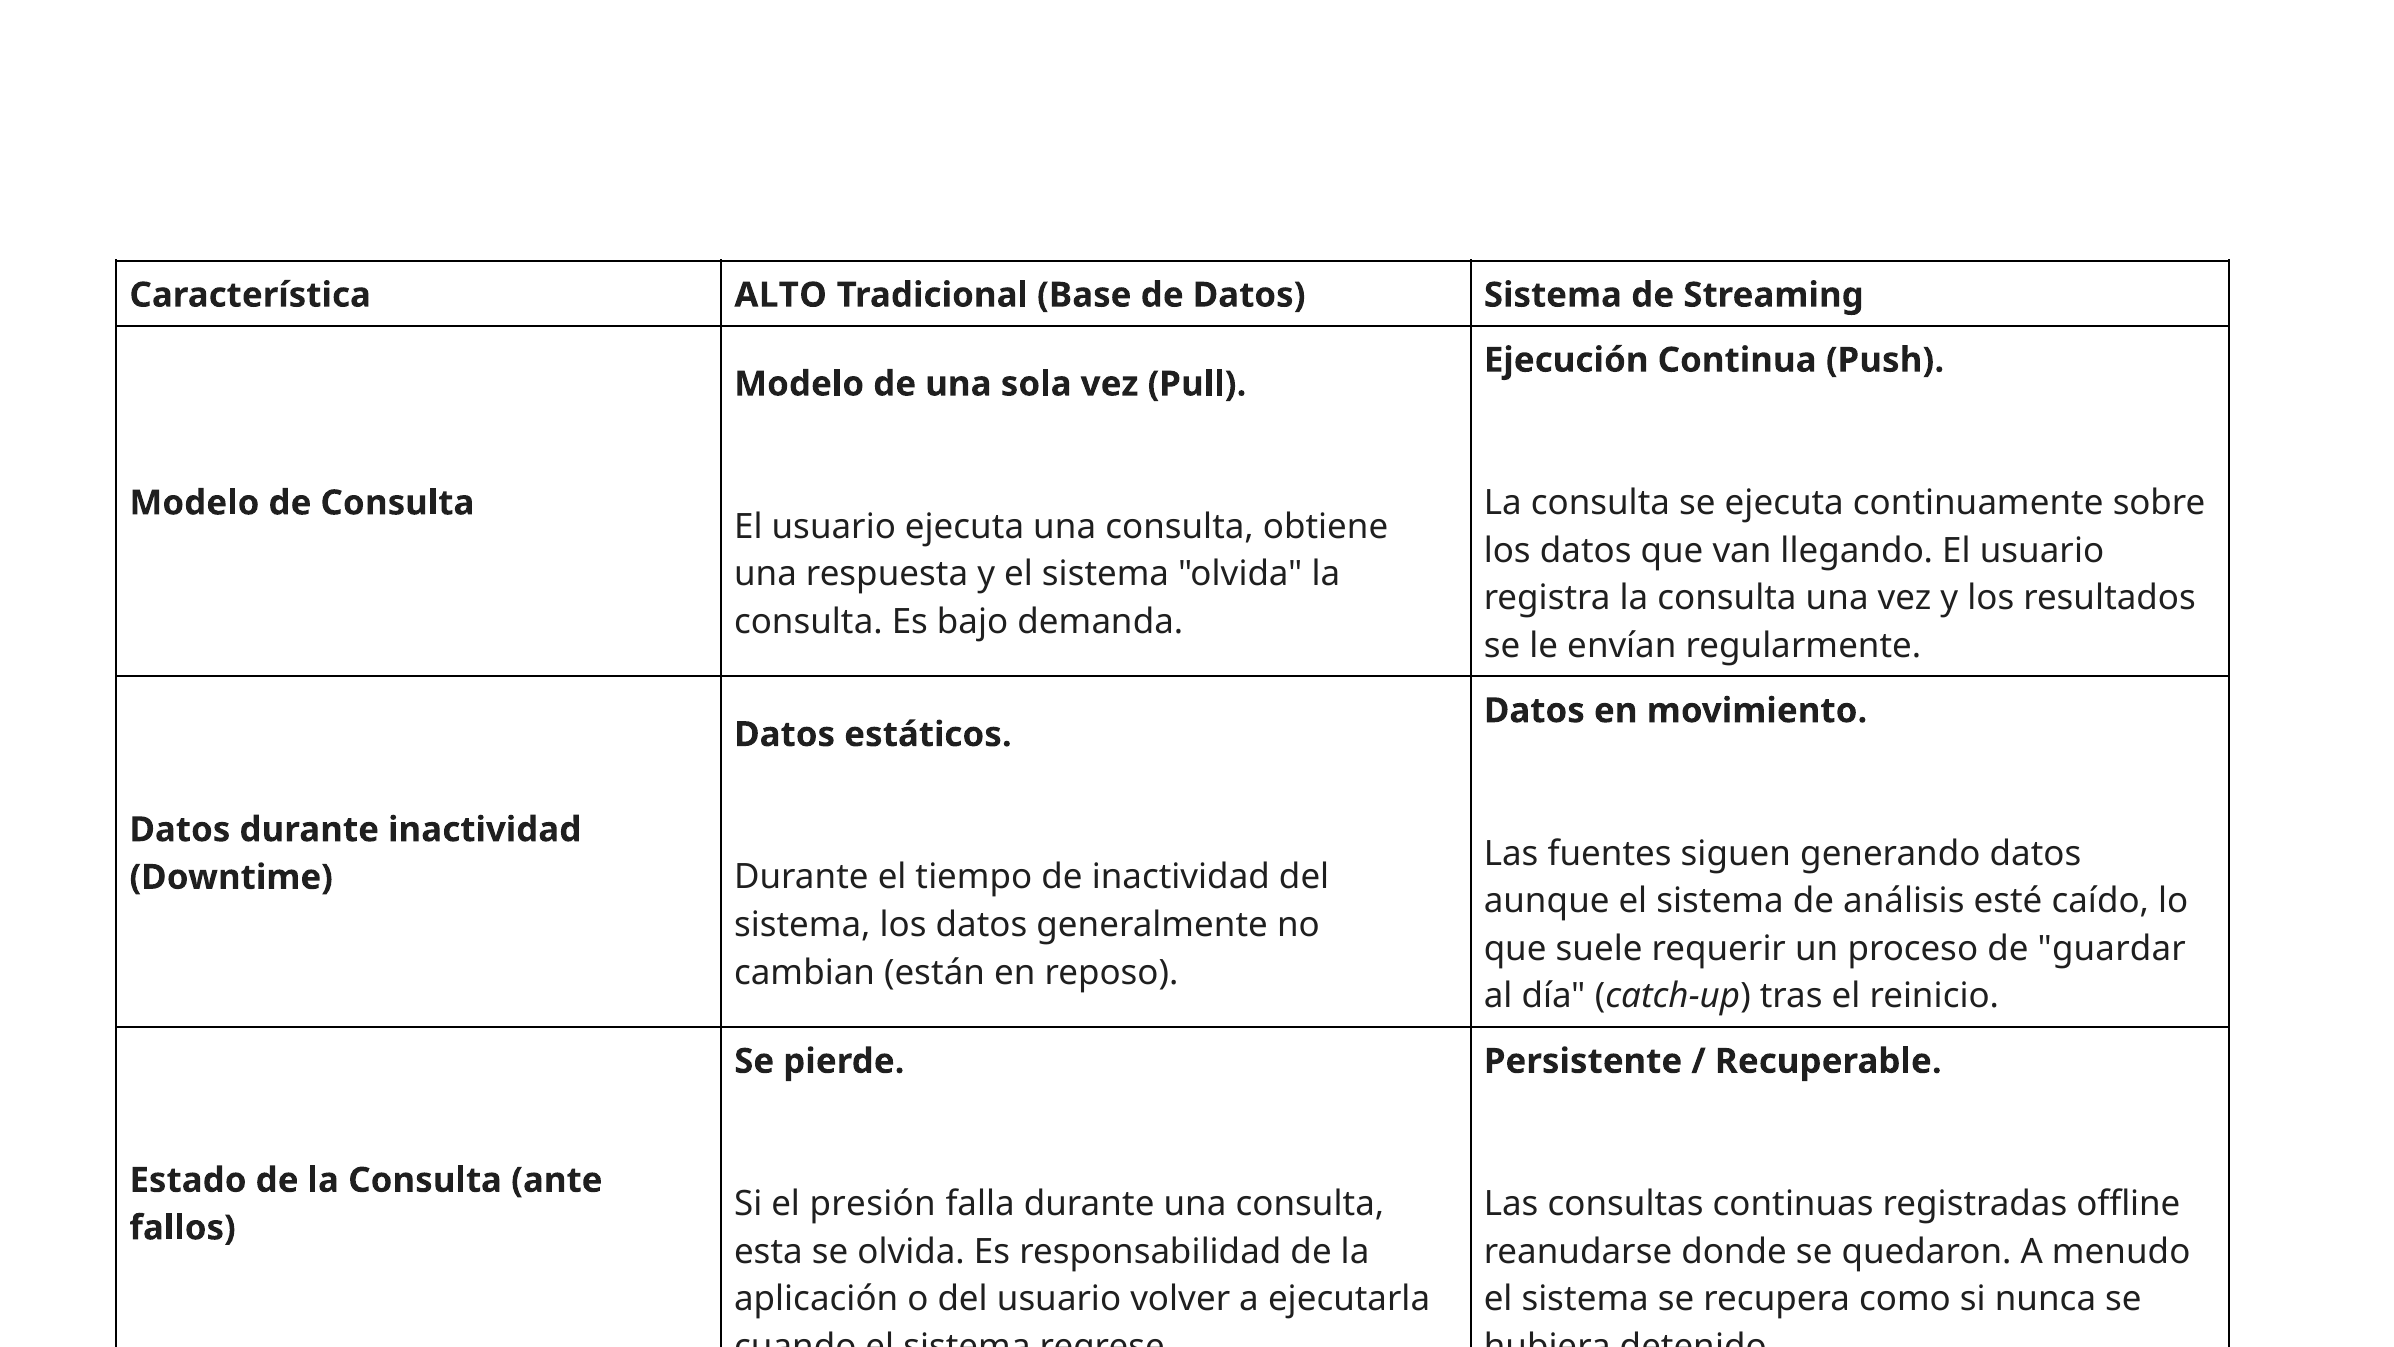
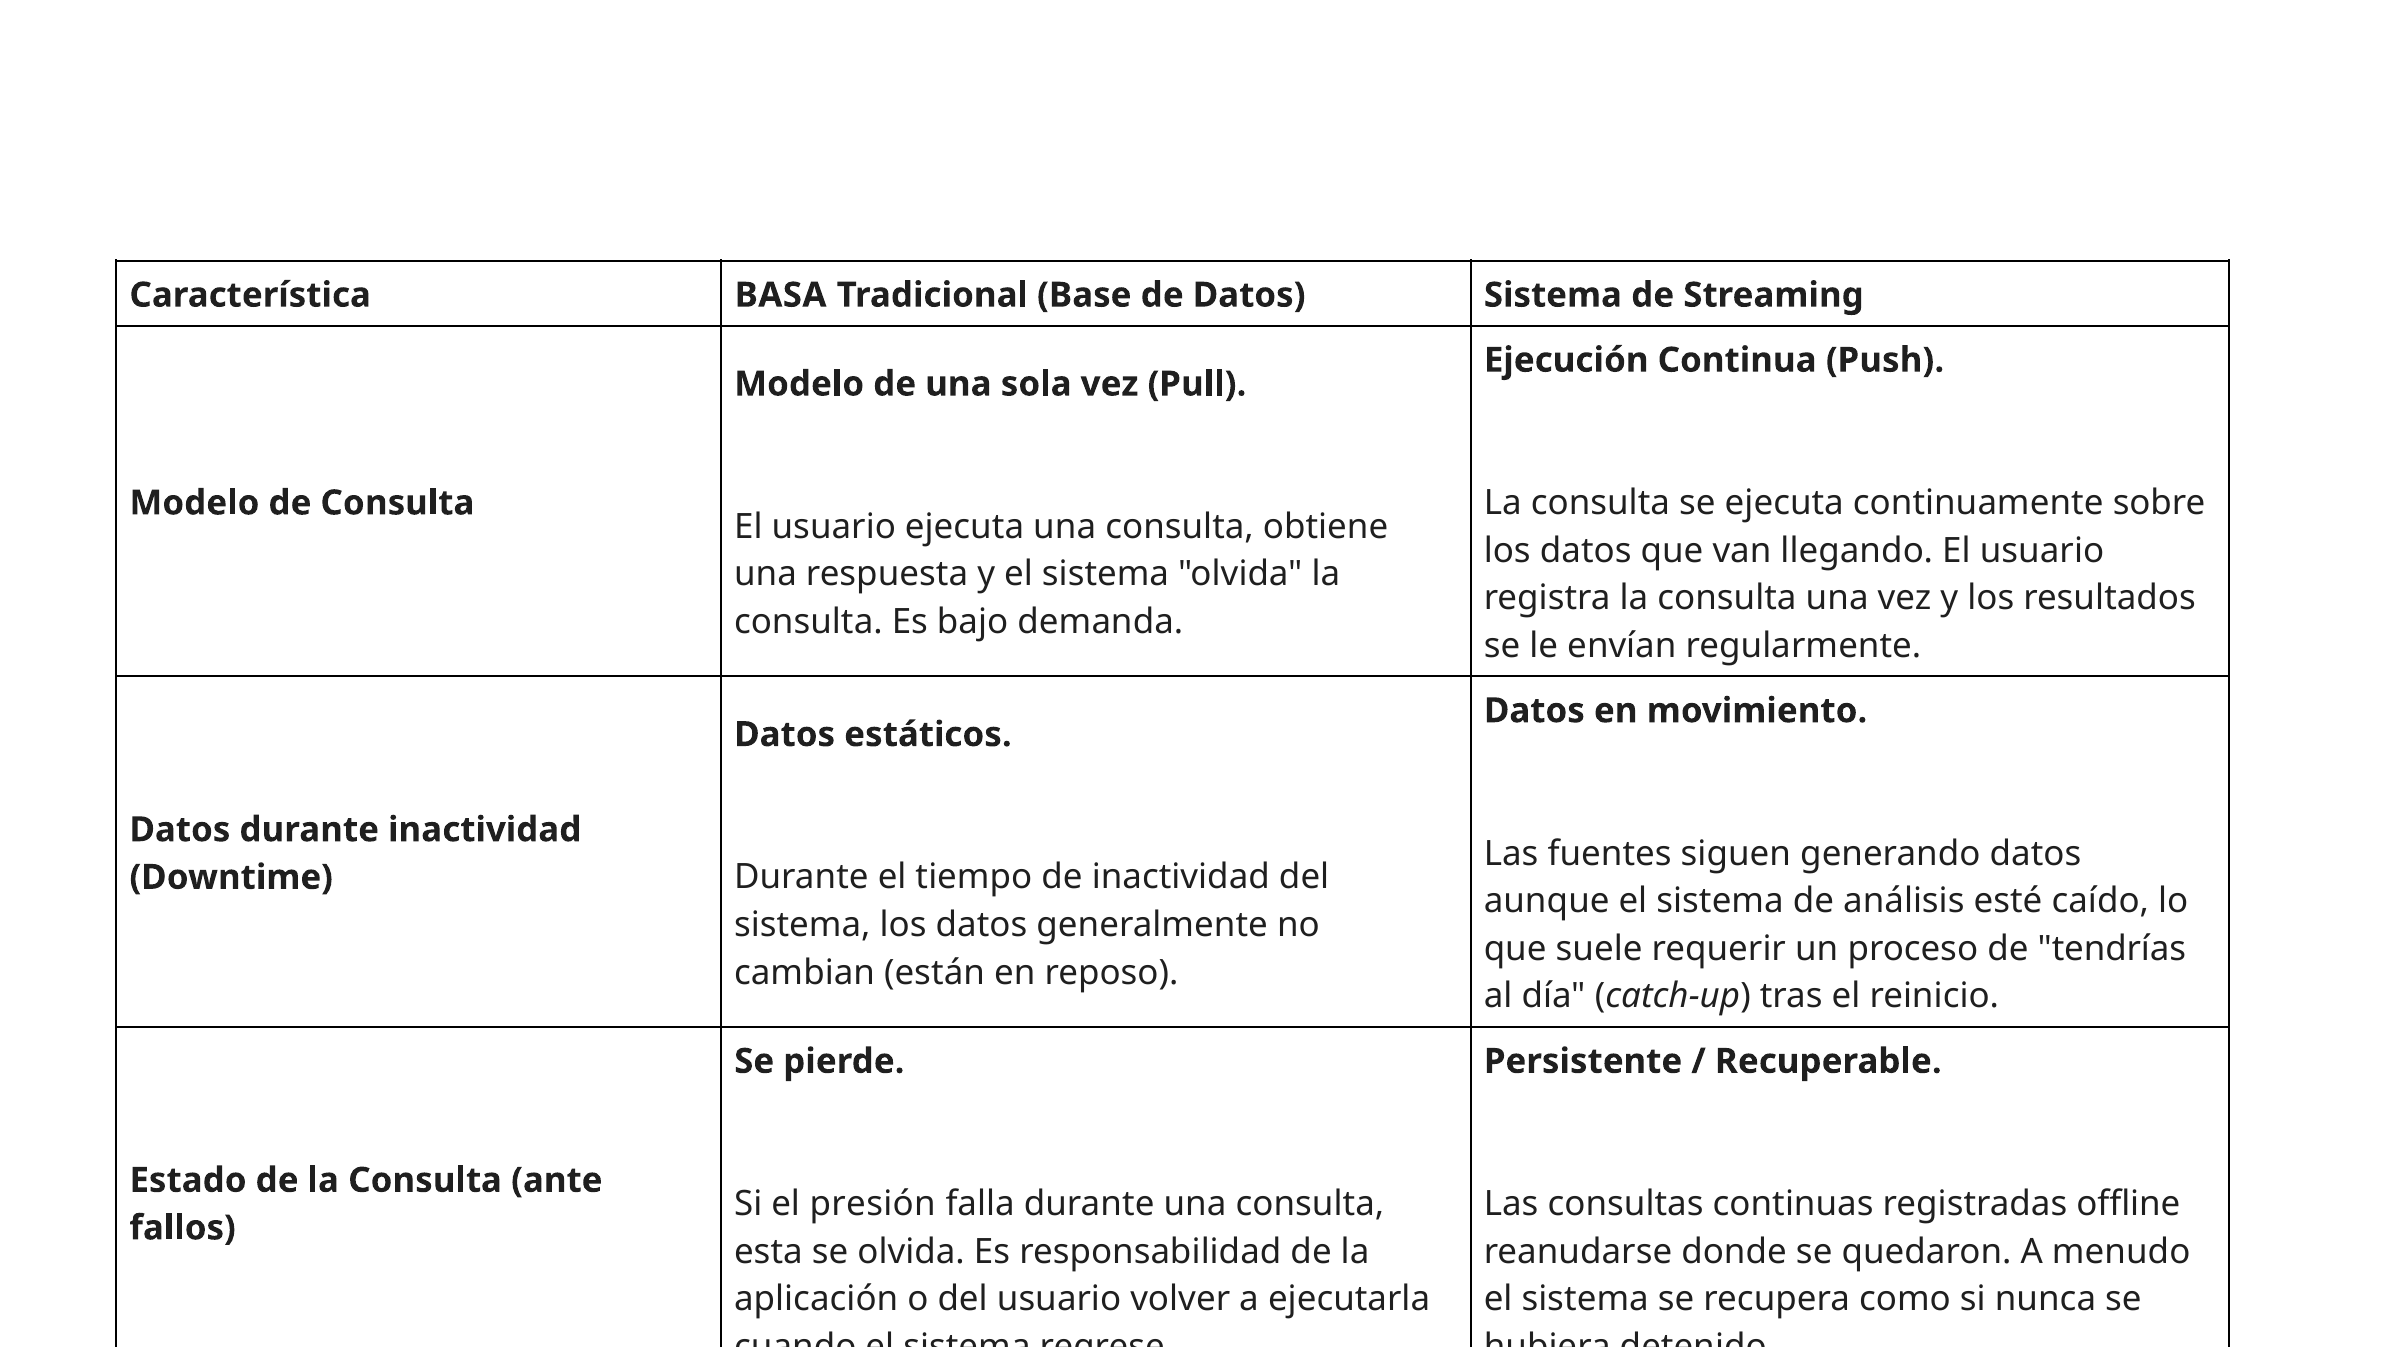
ALTO: ALTO -> BASA
guardar: guardar -> tendrías
